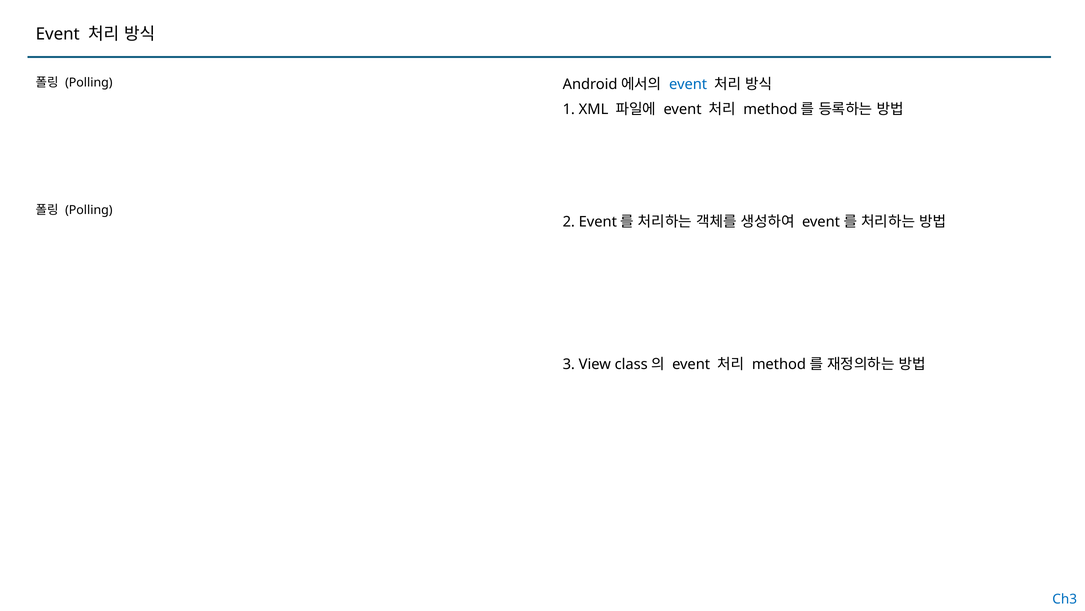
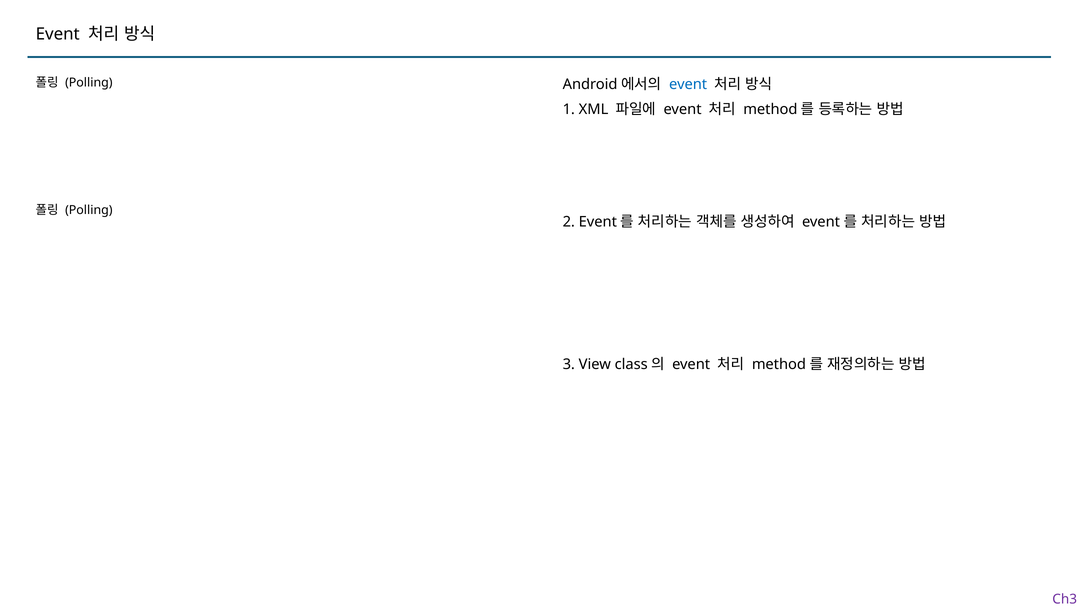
Ch3 colour: blue -> purple
